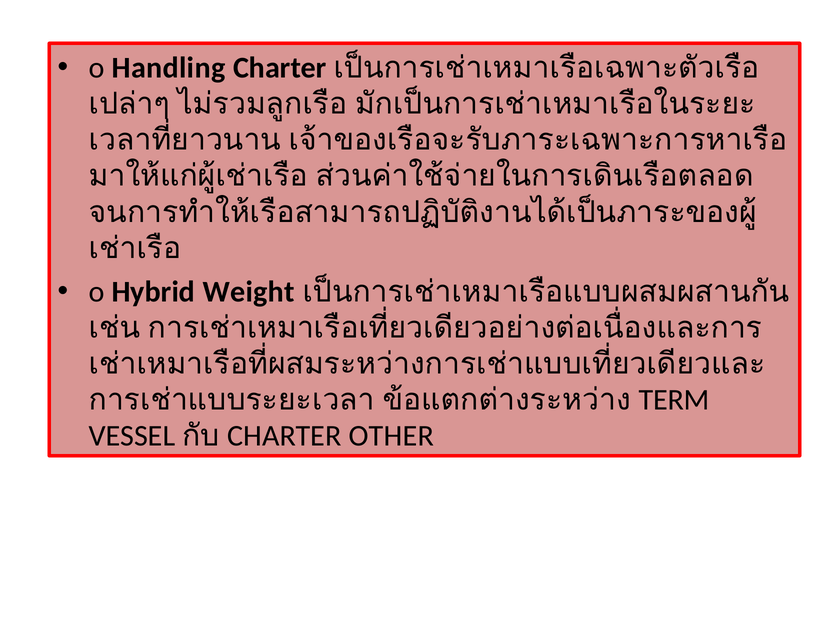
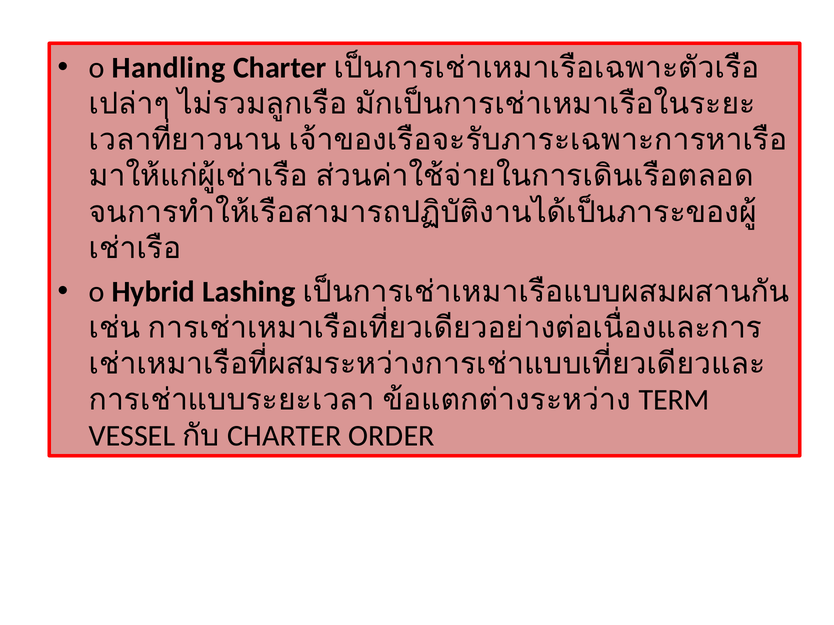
Weight: Weight -> Lashing
OTHER: OTHER -> ORDER
